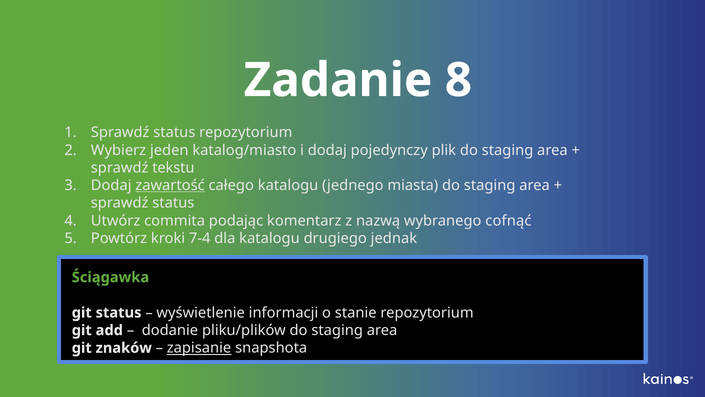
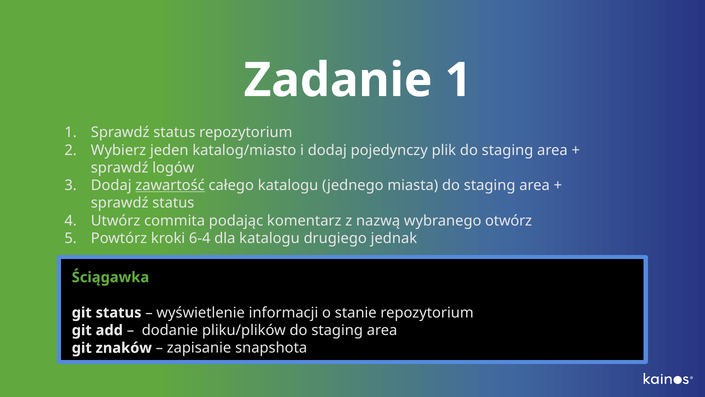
Zadanie 8: 8 -> 1
tekstu: tekstu -> logów
cofnąć: cofnąć -> otwórz
7-4: 7-4 -> 6-4
zapisanie underline: present -> none
